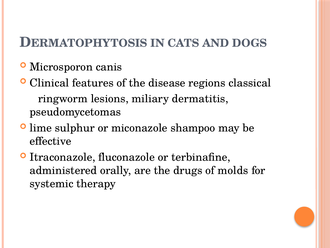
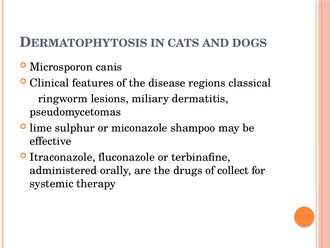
molds: molds -> collect
